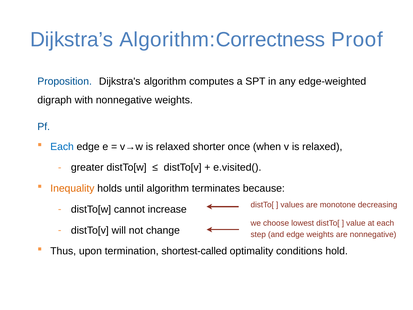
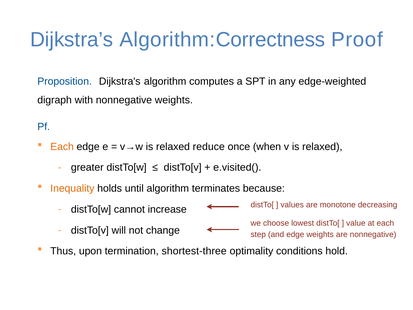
Each at (62, 147) colour: blue -> orange
shorter: shorter -> reduce
shortest-called: shortest-called -> shortest-three
